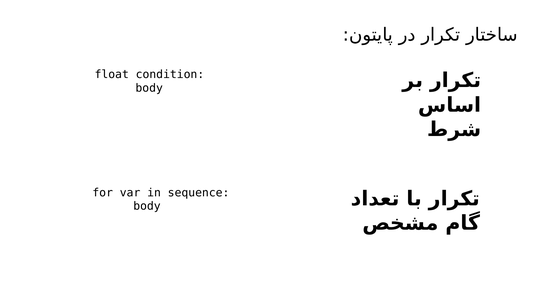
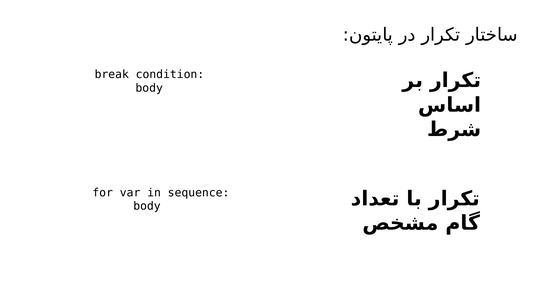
float: float -> break
